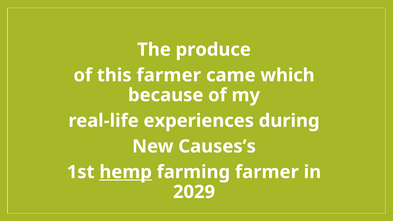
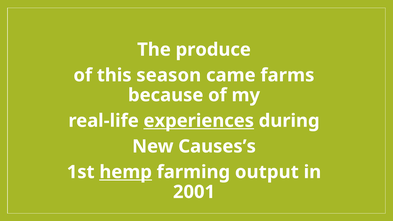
this farmer: farmer -> season
which: which -> farms
experiences underline: none -> present
farming farmer: farmer -> output
2029: 2029 -> 2001
